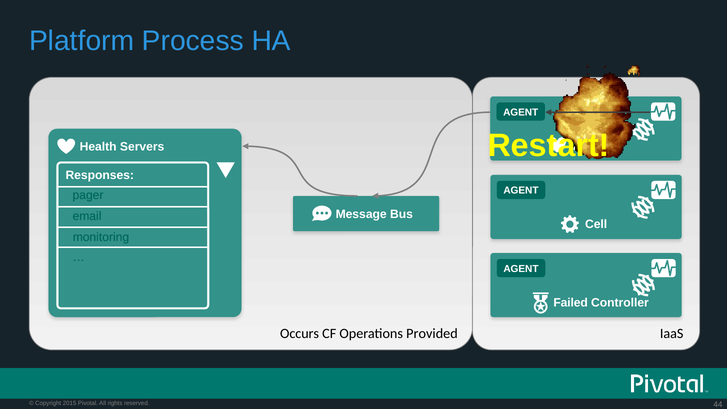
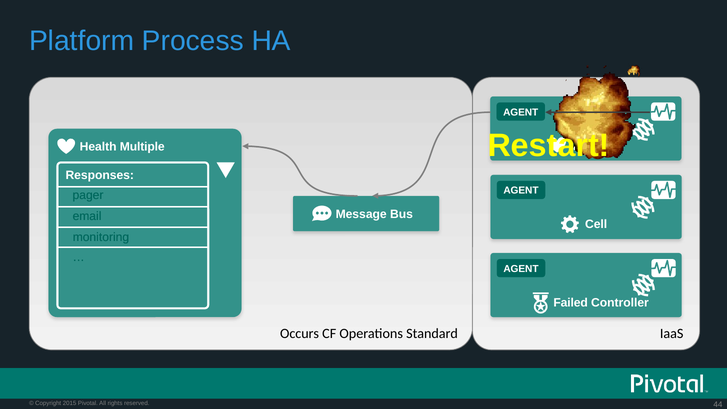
Servers: Servers -> Multiple
Provided: Provided -> Standard
